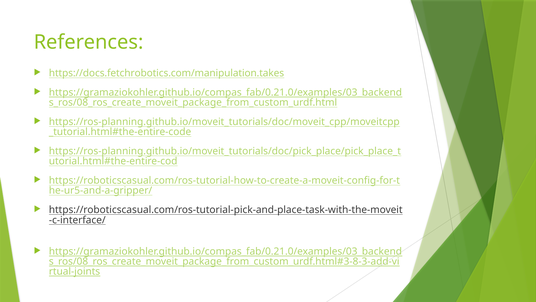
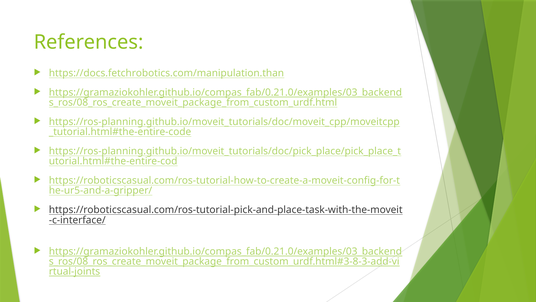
https://docs.fetchrobotics.com/manipulation.takes: https://docs.fetchrobotics.com/manipulation.takes -> https://docs.fetchrobotics.com/manipulation.than
